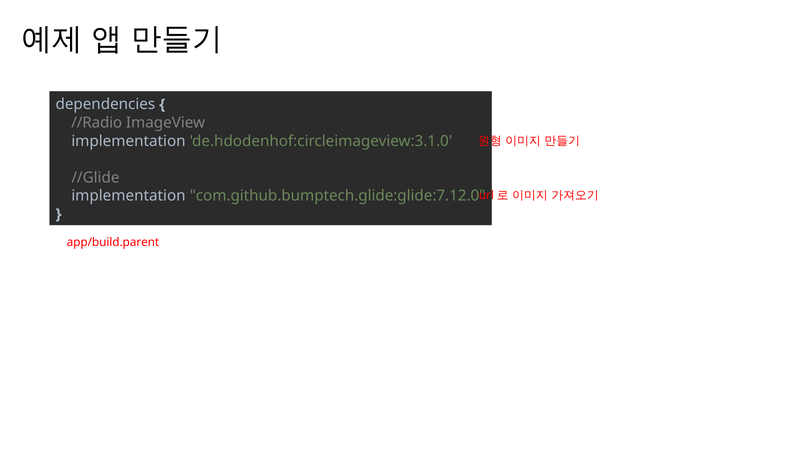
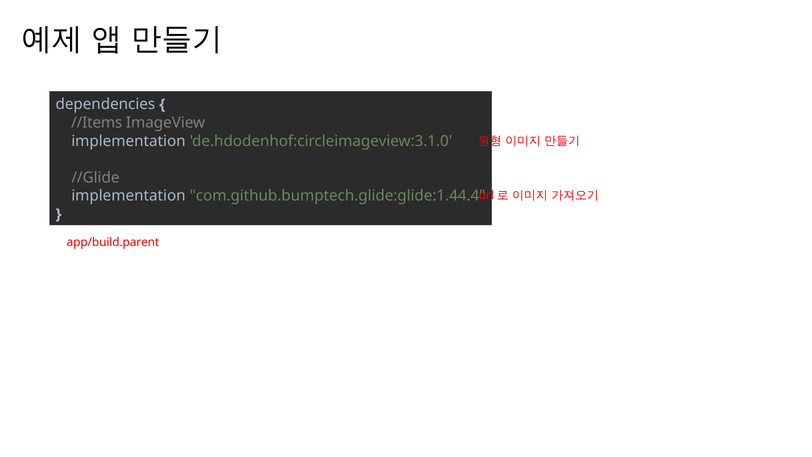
//Radio: //Radio -> //Items
com.github.bumptech.glide:glide:7.12.0: com.github.bumptech.glide:glide:7.12.0 -> com.github.bumptech.glide:glide:1.44.4
